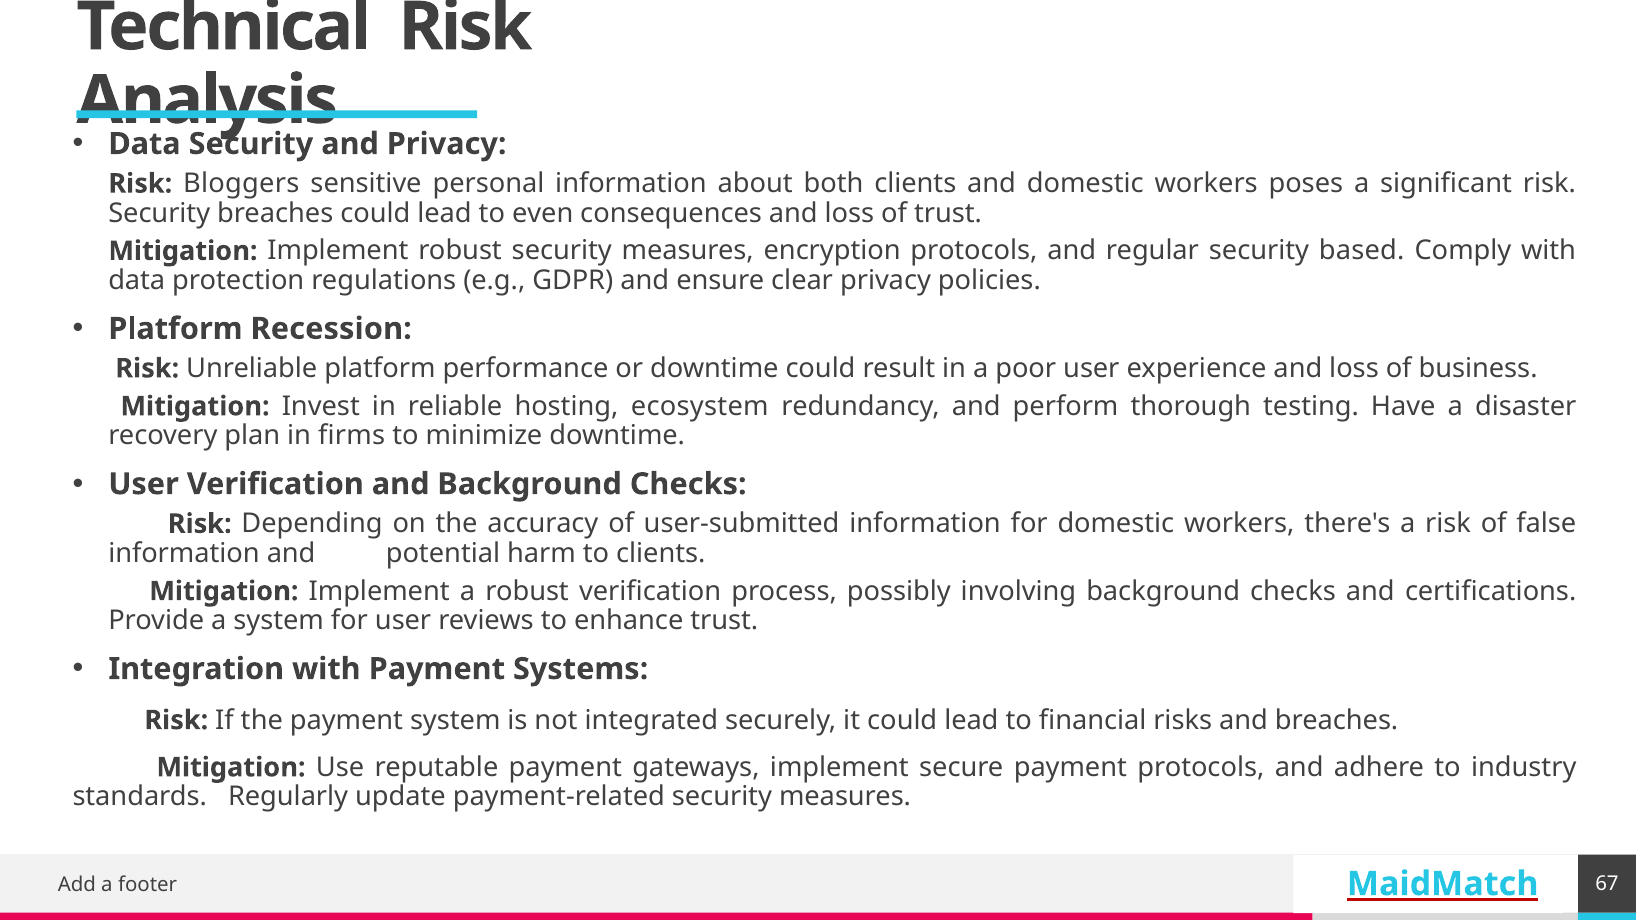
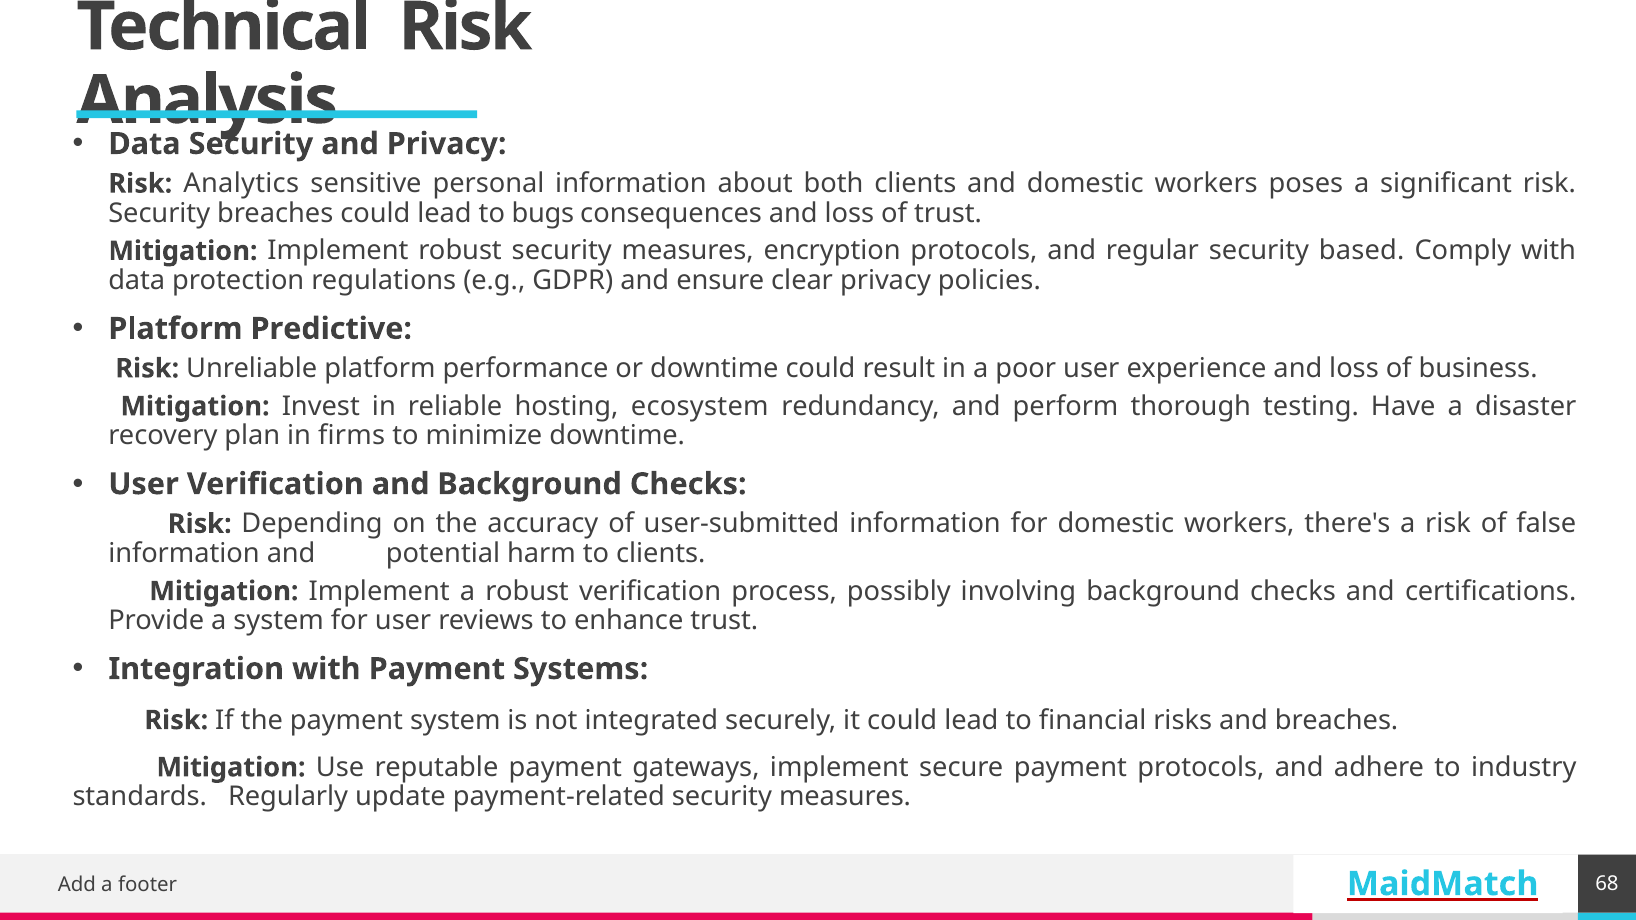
Bloggers: Bloggers -> Analytics
even: even -> bugs
Recession: Recession -> Predictive
67: 67 -> 68
